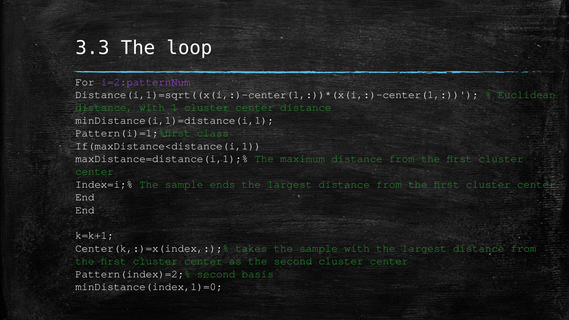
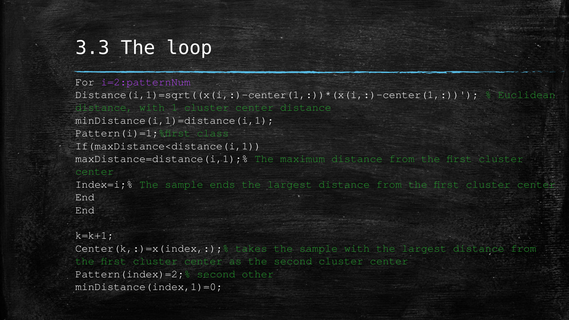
basis: basis -> other
